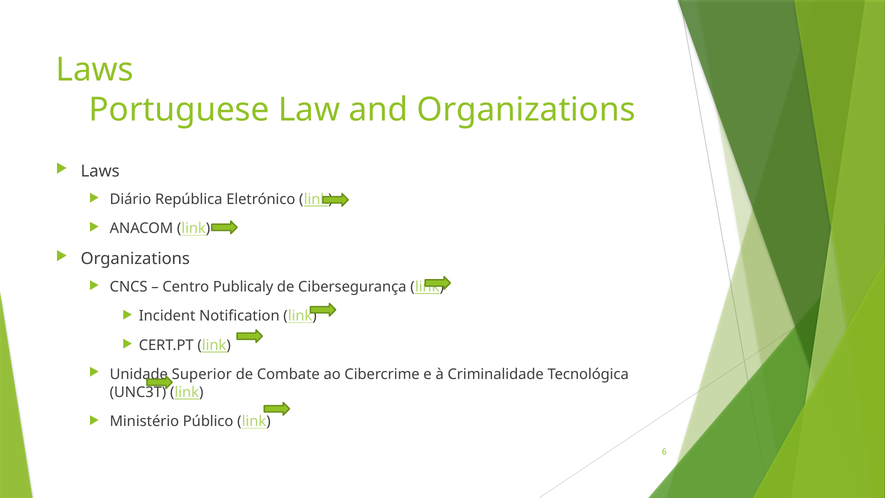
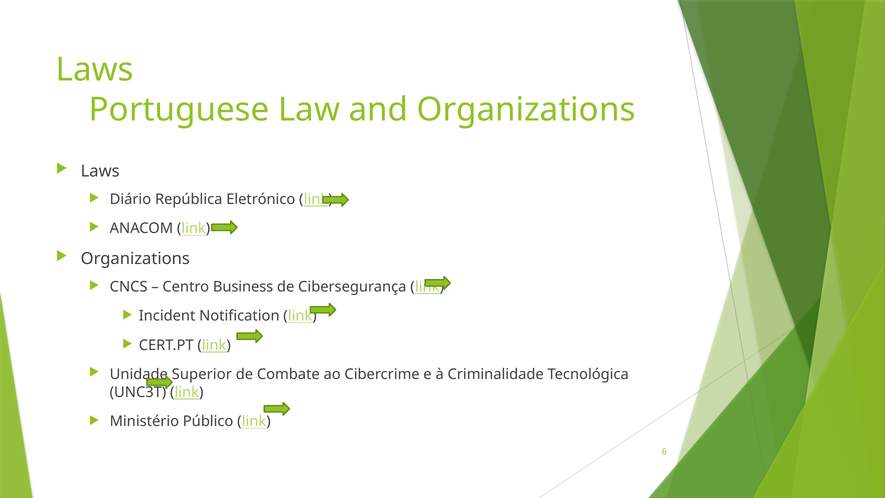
Publicaly: Publicaly -> Business
